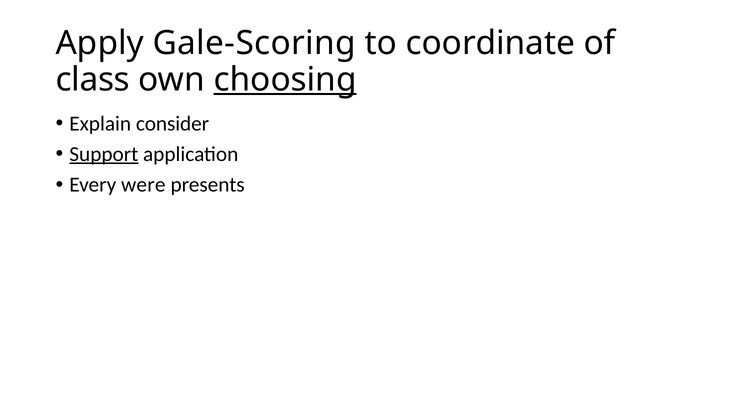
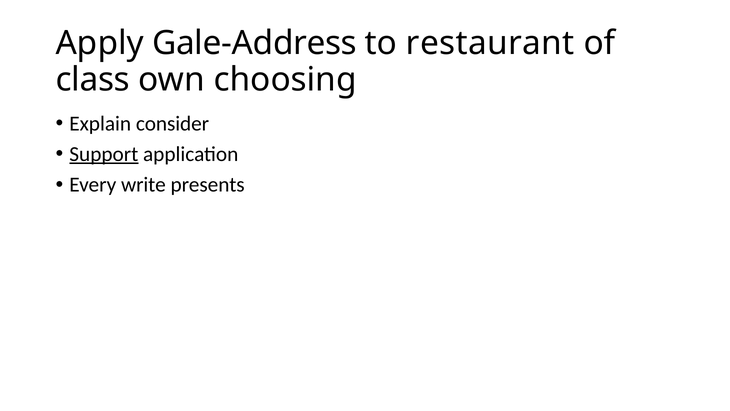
Gale-Scoring: Gale-Scoring -> Gale-Address
coordinate: coordinate -> restaurant
choosing underline: present -> none
were: were -> write
